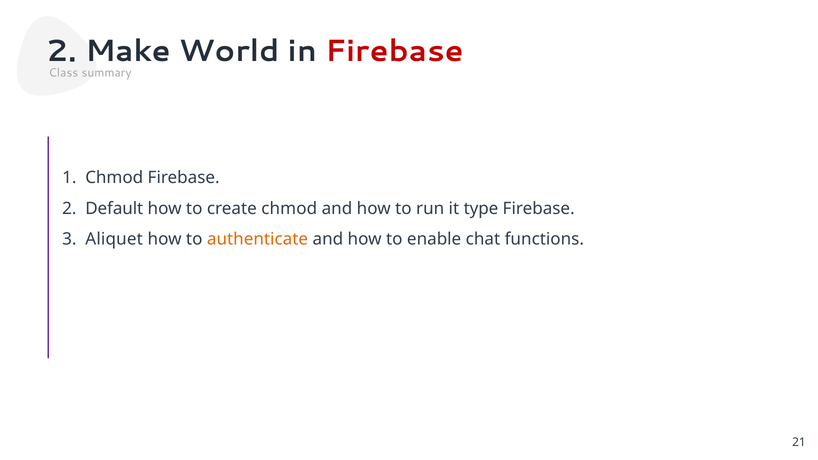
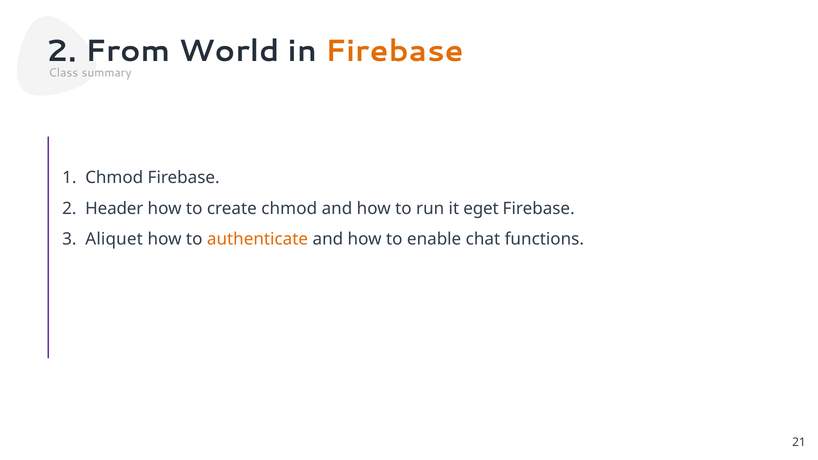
Make: Make -> From
Firebase at (395, 51) colour: red -> orange
Default: Default -> Header
type: type -> eget
